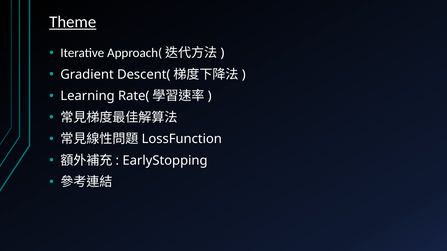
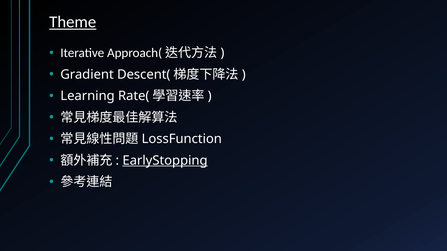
EarlyStopping underline: none -> present
